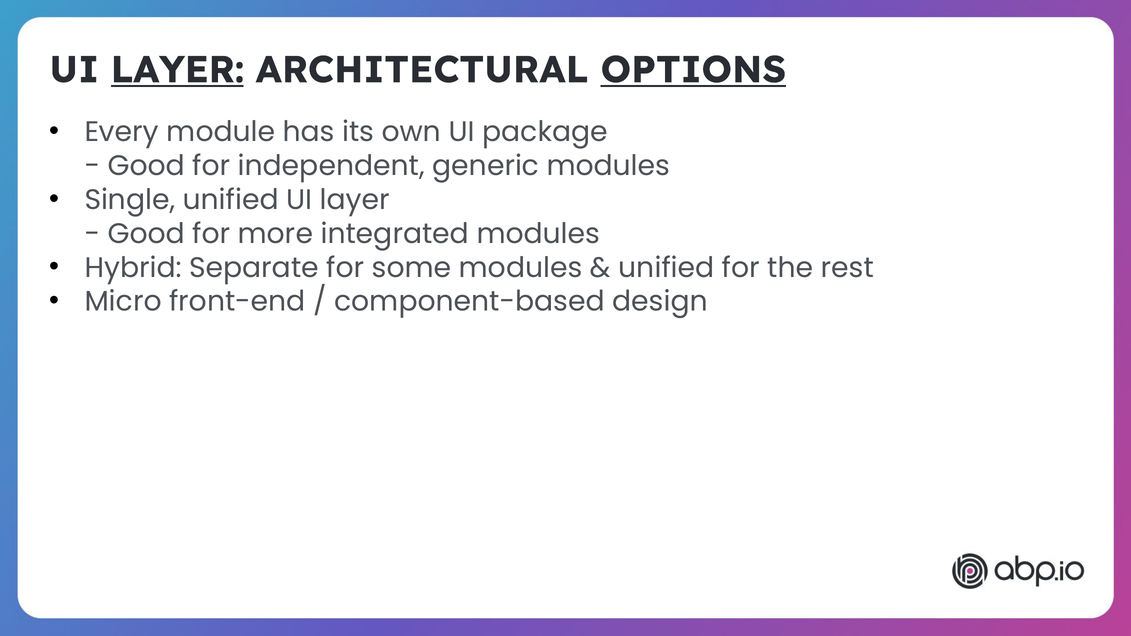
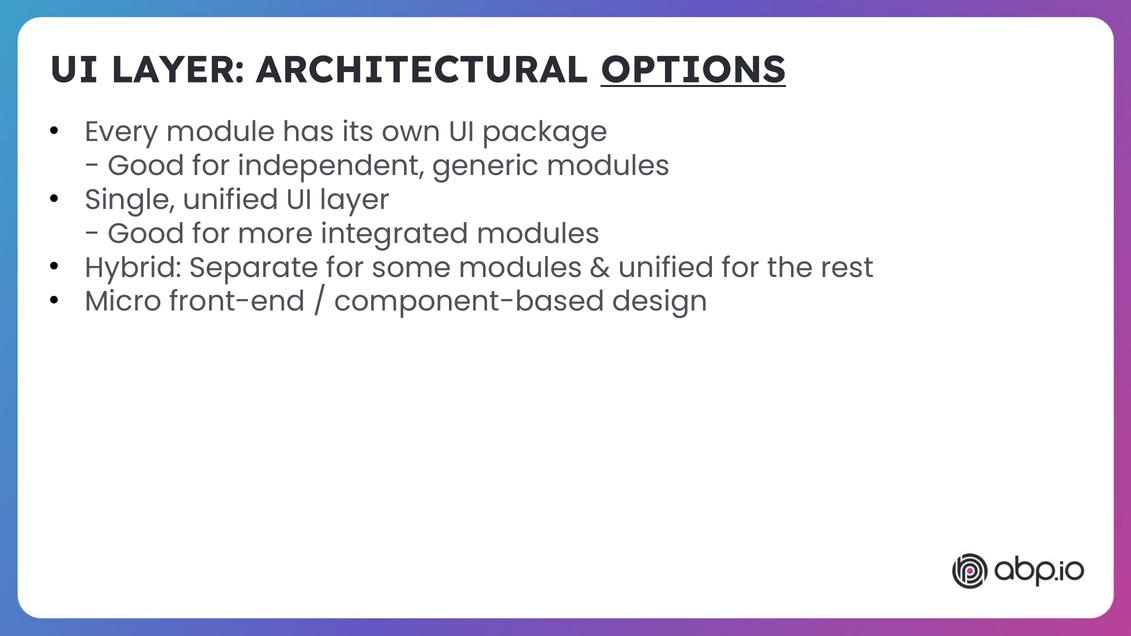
LAYER at (177, 70) underline: present -> none
